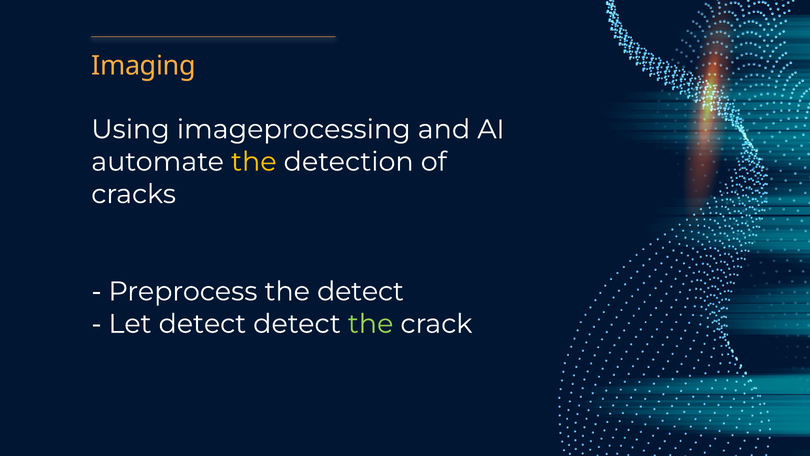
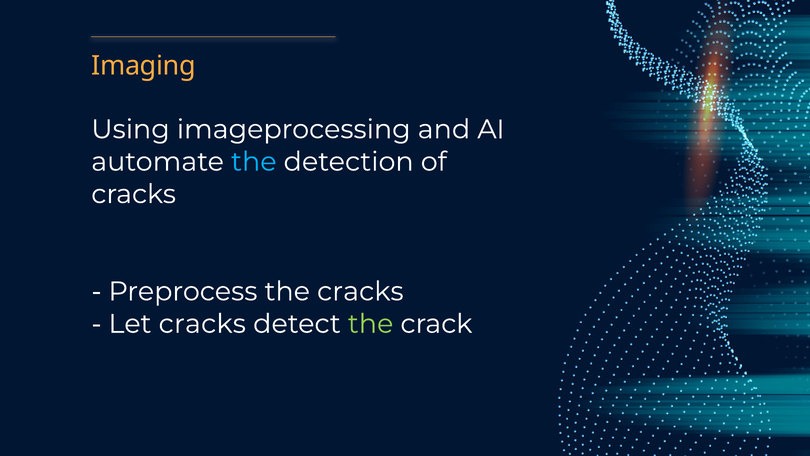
the at (254, 162) colour: yellow -> light blue
the detect: detect -> cracks
Let detect: detect -> cracks
